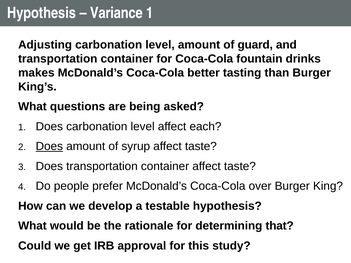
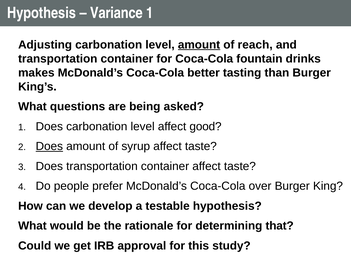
amount at (199, 45) underline: none -> present
guard: guard -> reach
each: each -> good
